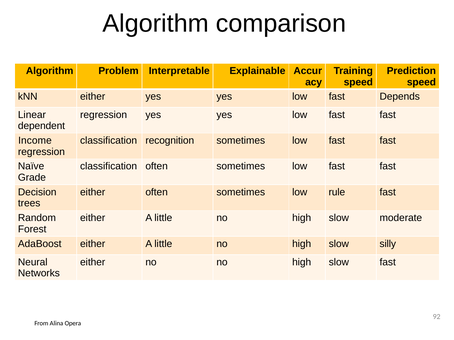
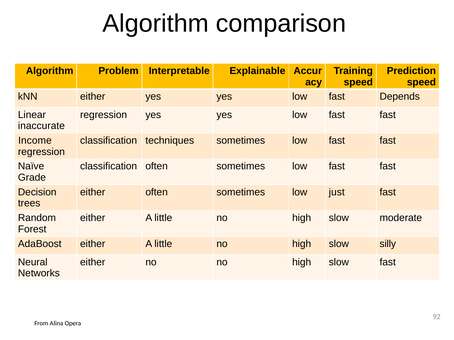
dependent: dependent -> inaccurate
recognition: recognition -> techniques
rule: rule -> just
